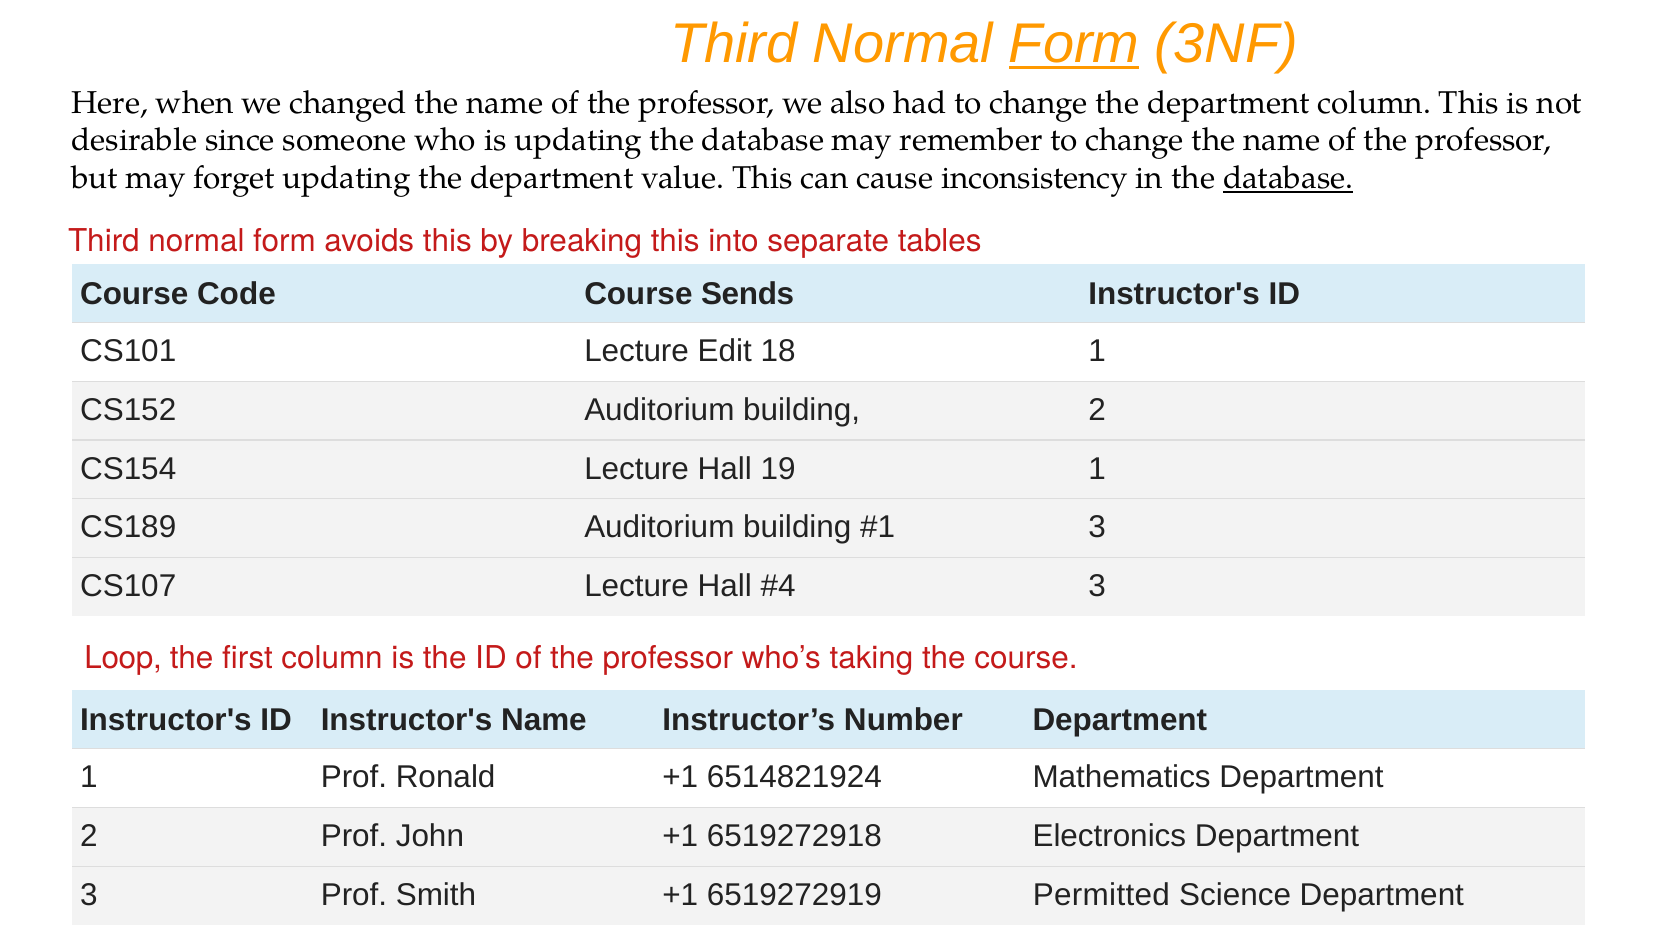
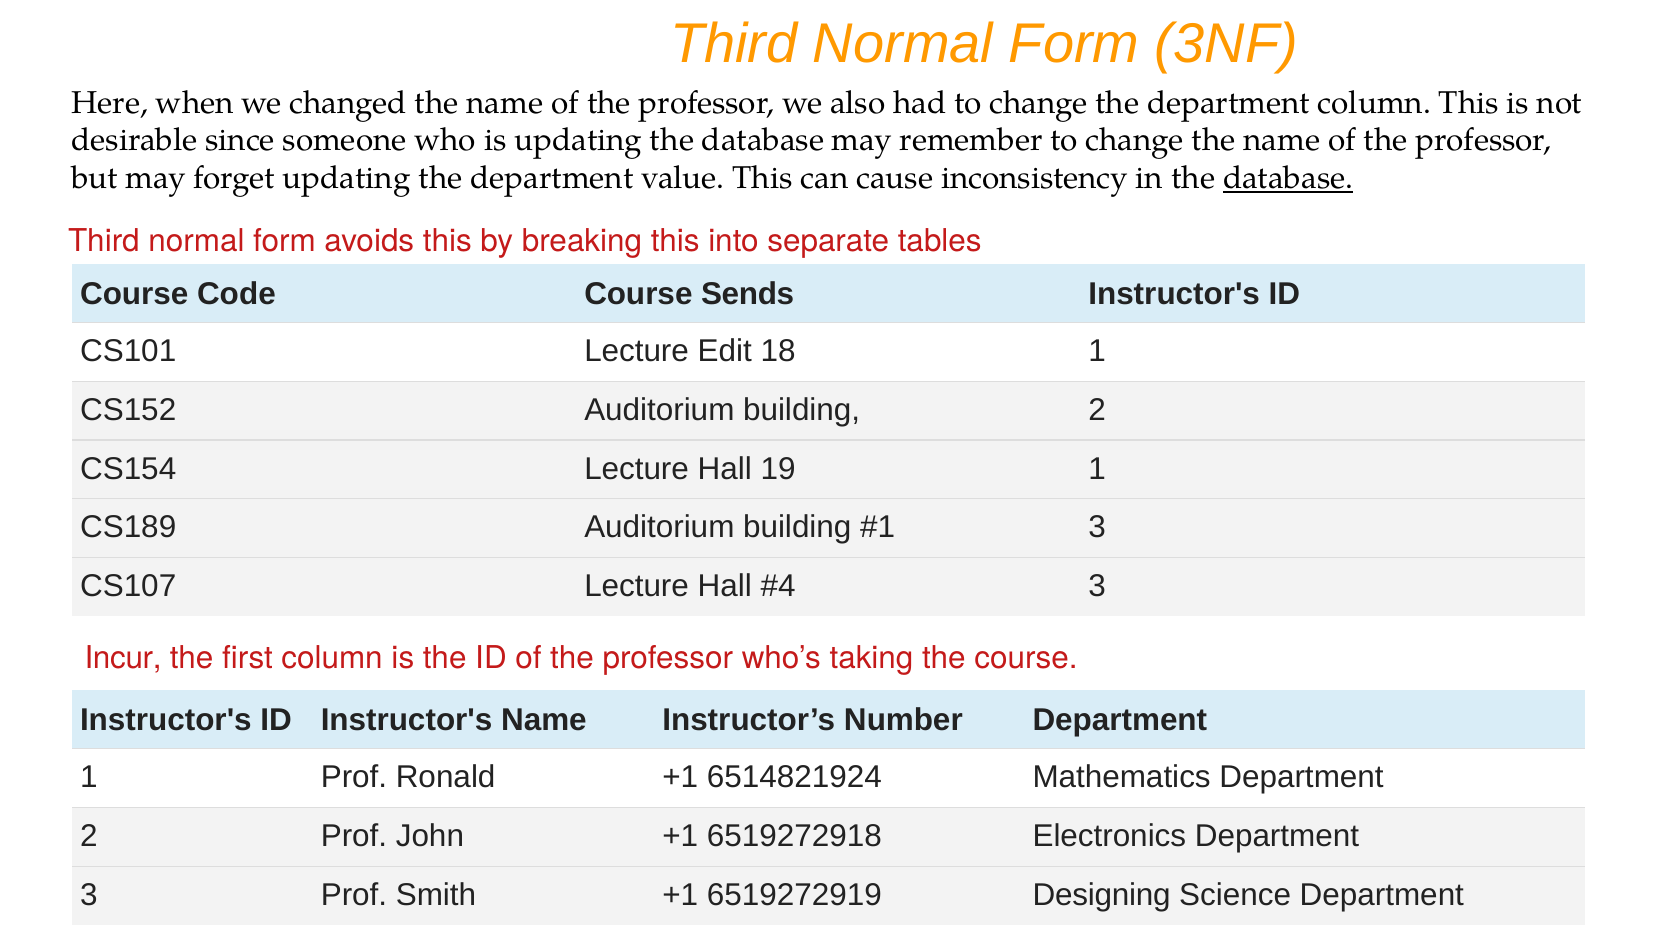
Form at (1074, 44) underline: present -> none
Loop: Loop -> Incur
Permitted: Permitted -> Designing
